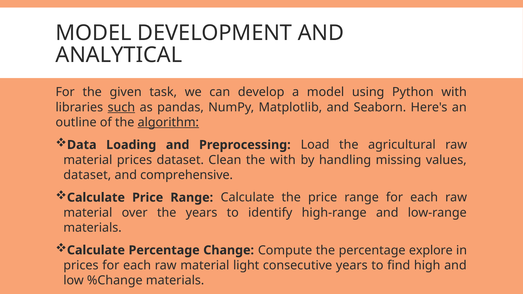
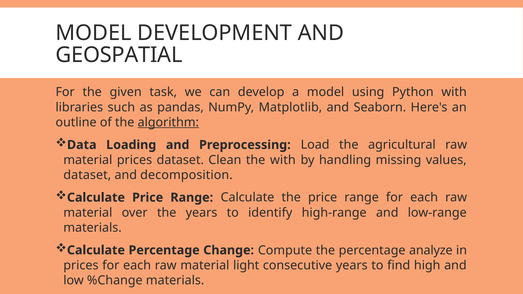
ANALYTICAL: ANALYTICAL -> GEOSPATIAL
such underline: present -> none
comprehensive: comprehensive -> decomposition
explore: explore -> analyze
